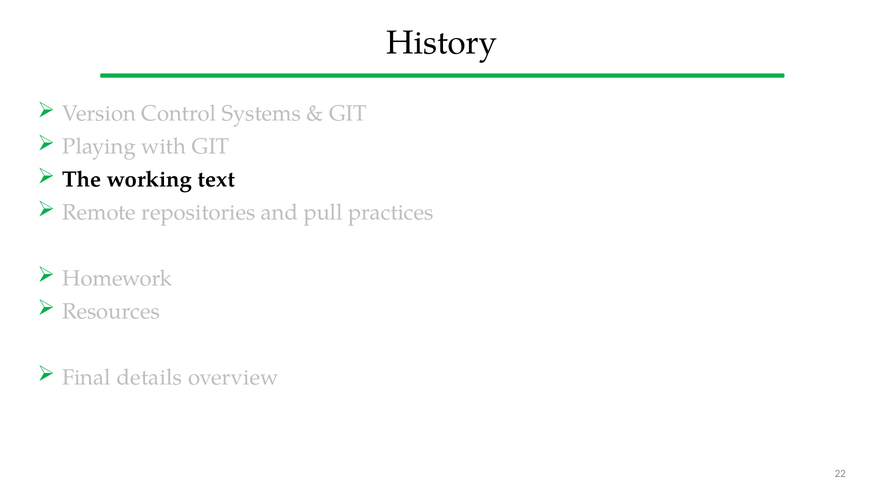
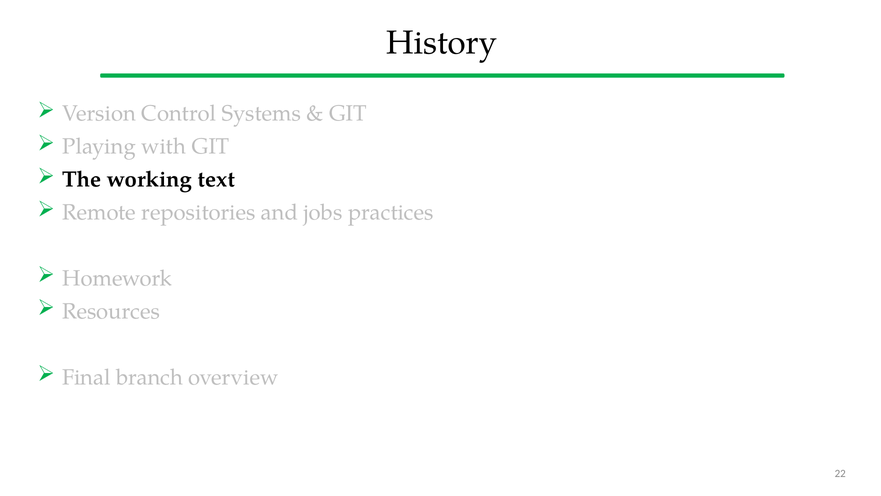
pull: pull -> jobs
details: details -> branch
